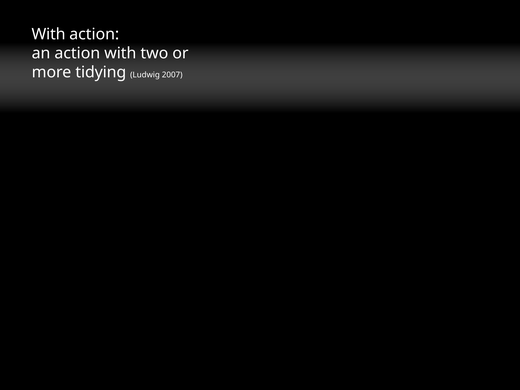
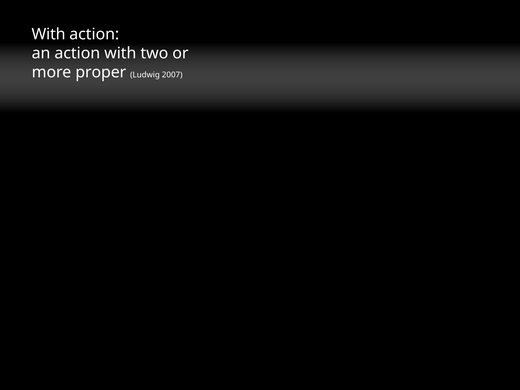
tidying: tidying -> proper
